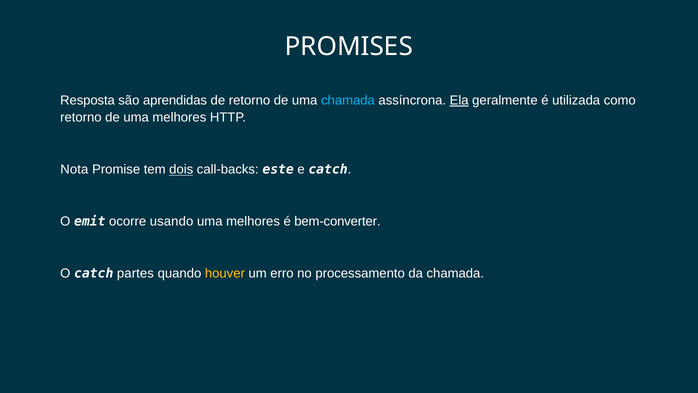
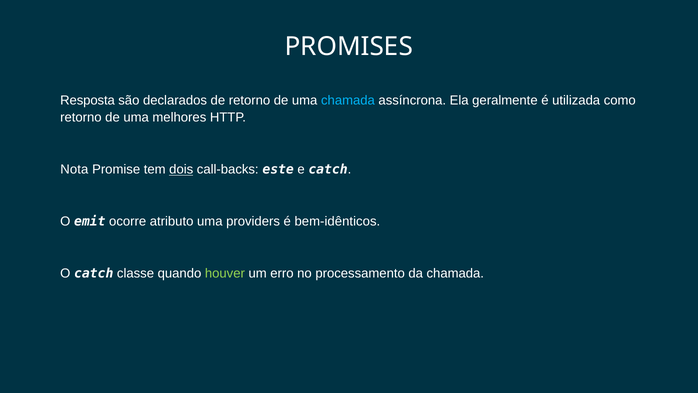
aprendidas: aprendidas -> declarados
Ela underline: present -> none
usando: usando -> atributo
melhores at (253, 221): melhores -> providers
bem-converter: bem-converter -> bem-idênticos
partes: partes -> classe
houver colour: yellow -> light green
